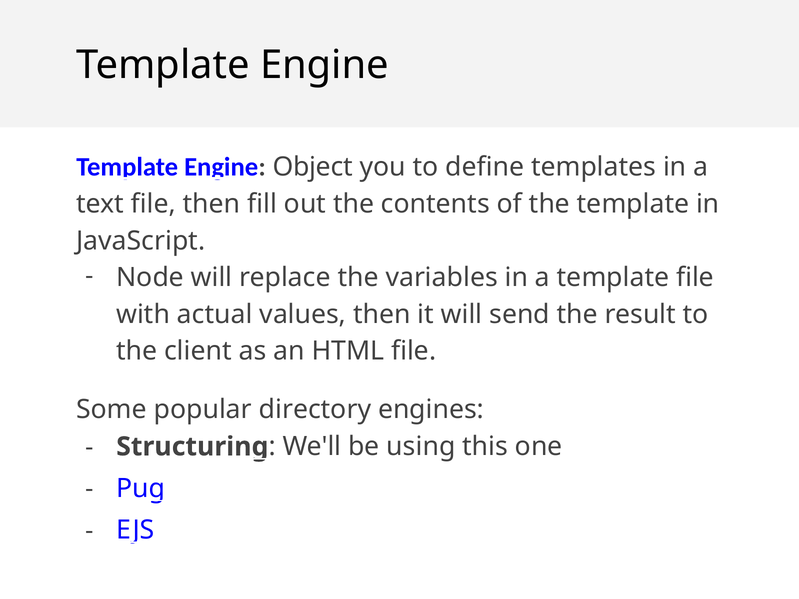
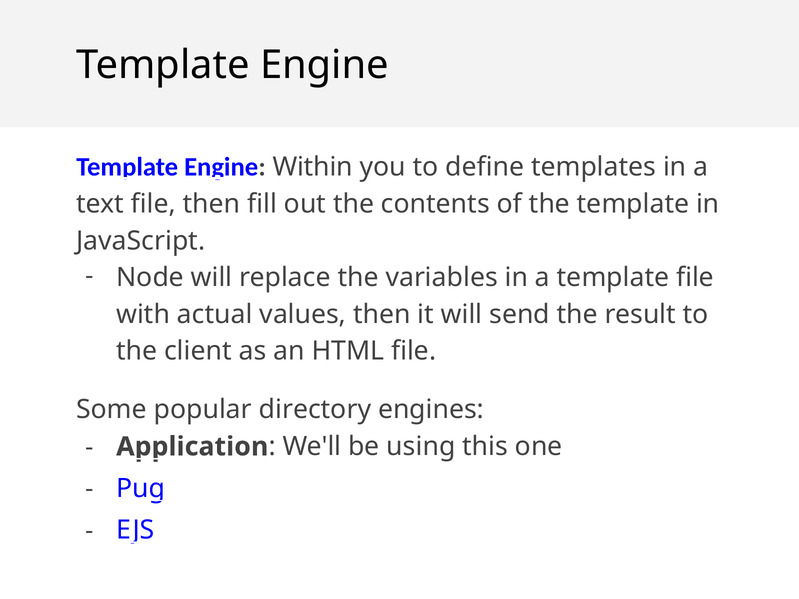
Object: Object -> Within
Structuring: Structuring -> Application
